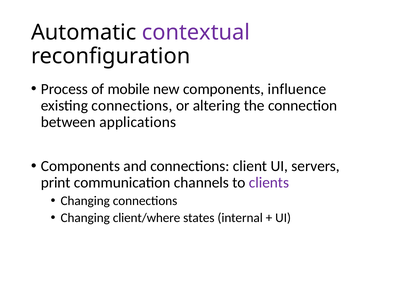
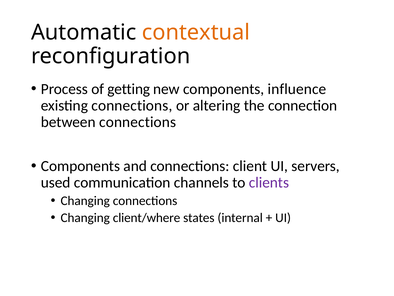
contextual colour: purple -> orange
mobile: mobile -> getting
between applications: applications -> connections
print: print -> used
